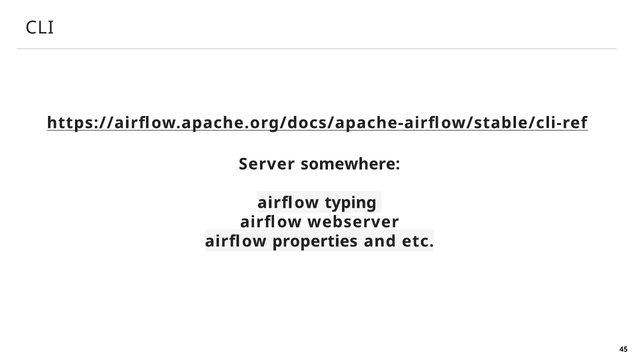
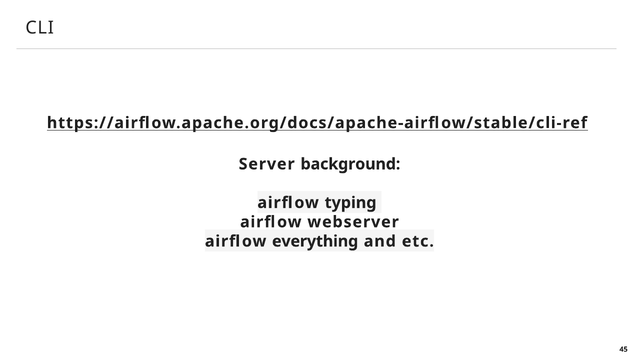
somewhere: somewhere -> background
properties: properties -> everything
